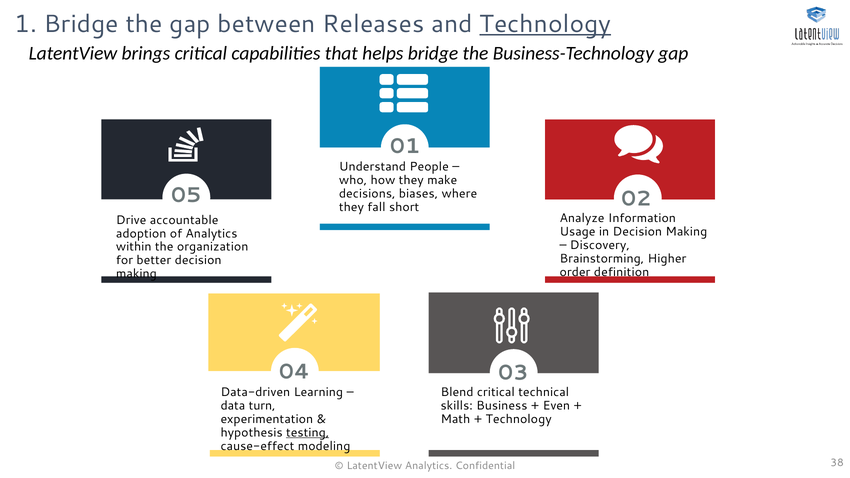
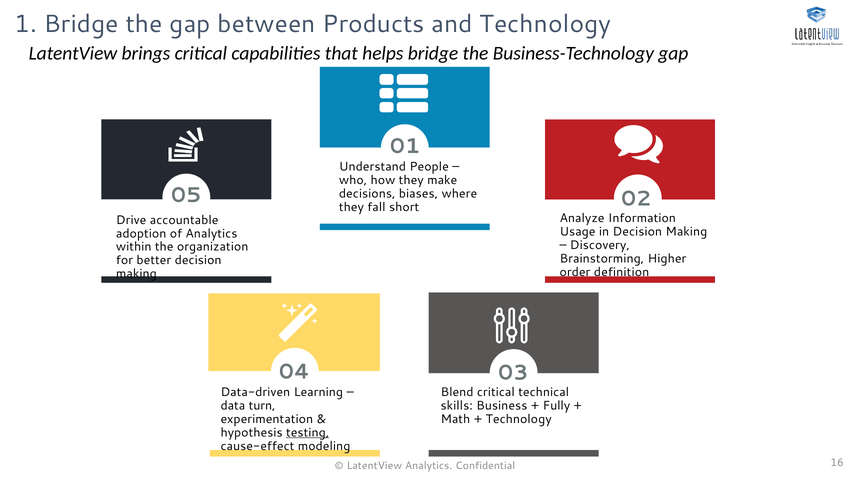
Releases: Releases -> Products
Technology at (545, 24) underline: present -> none
Even: Even -> Fully
38: 38 -> 16
